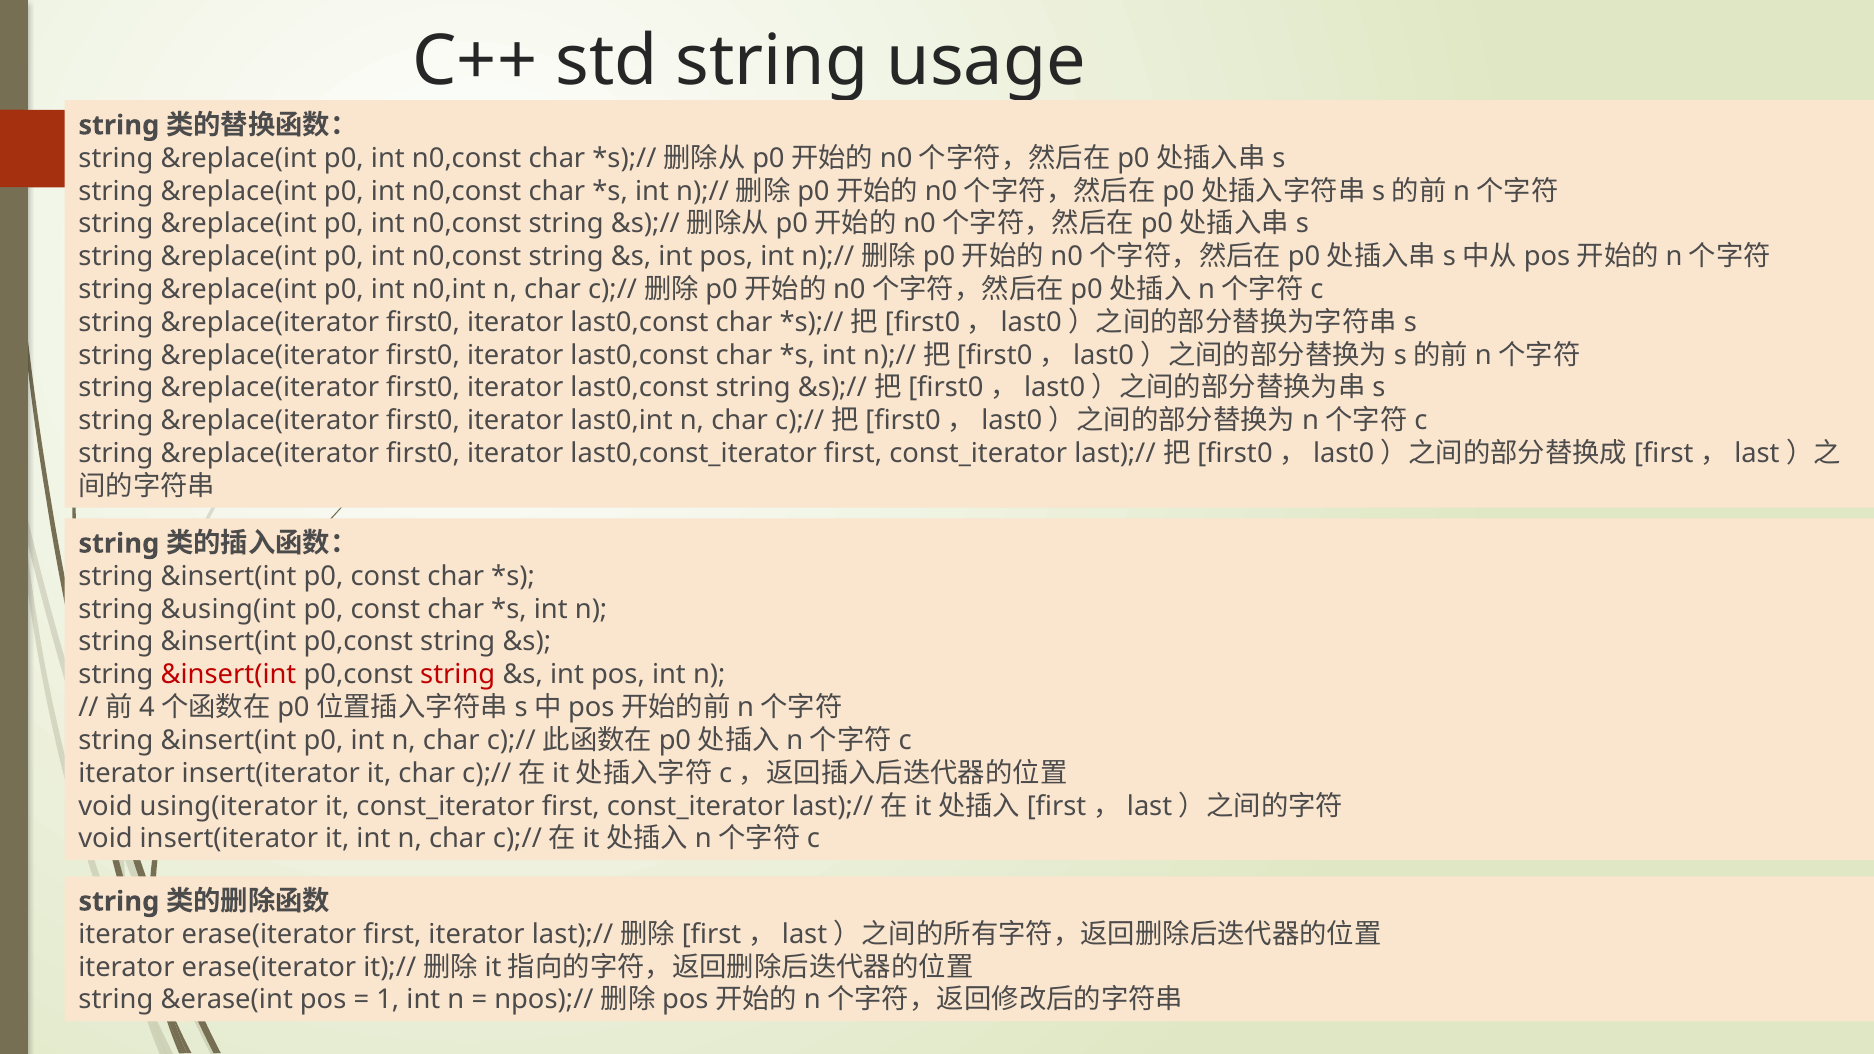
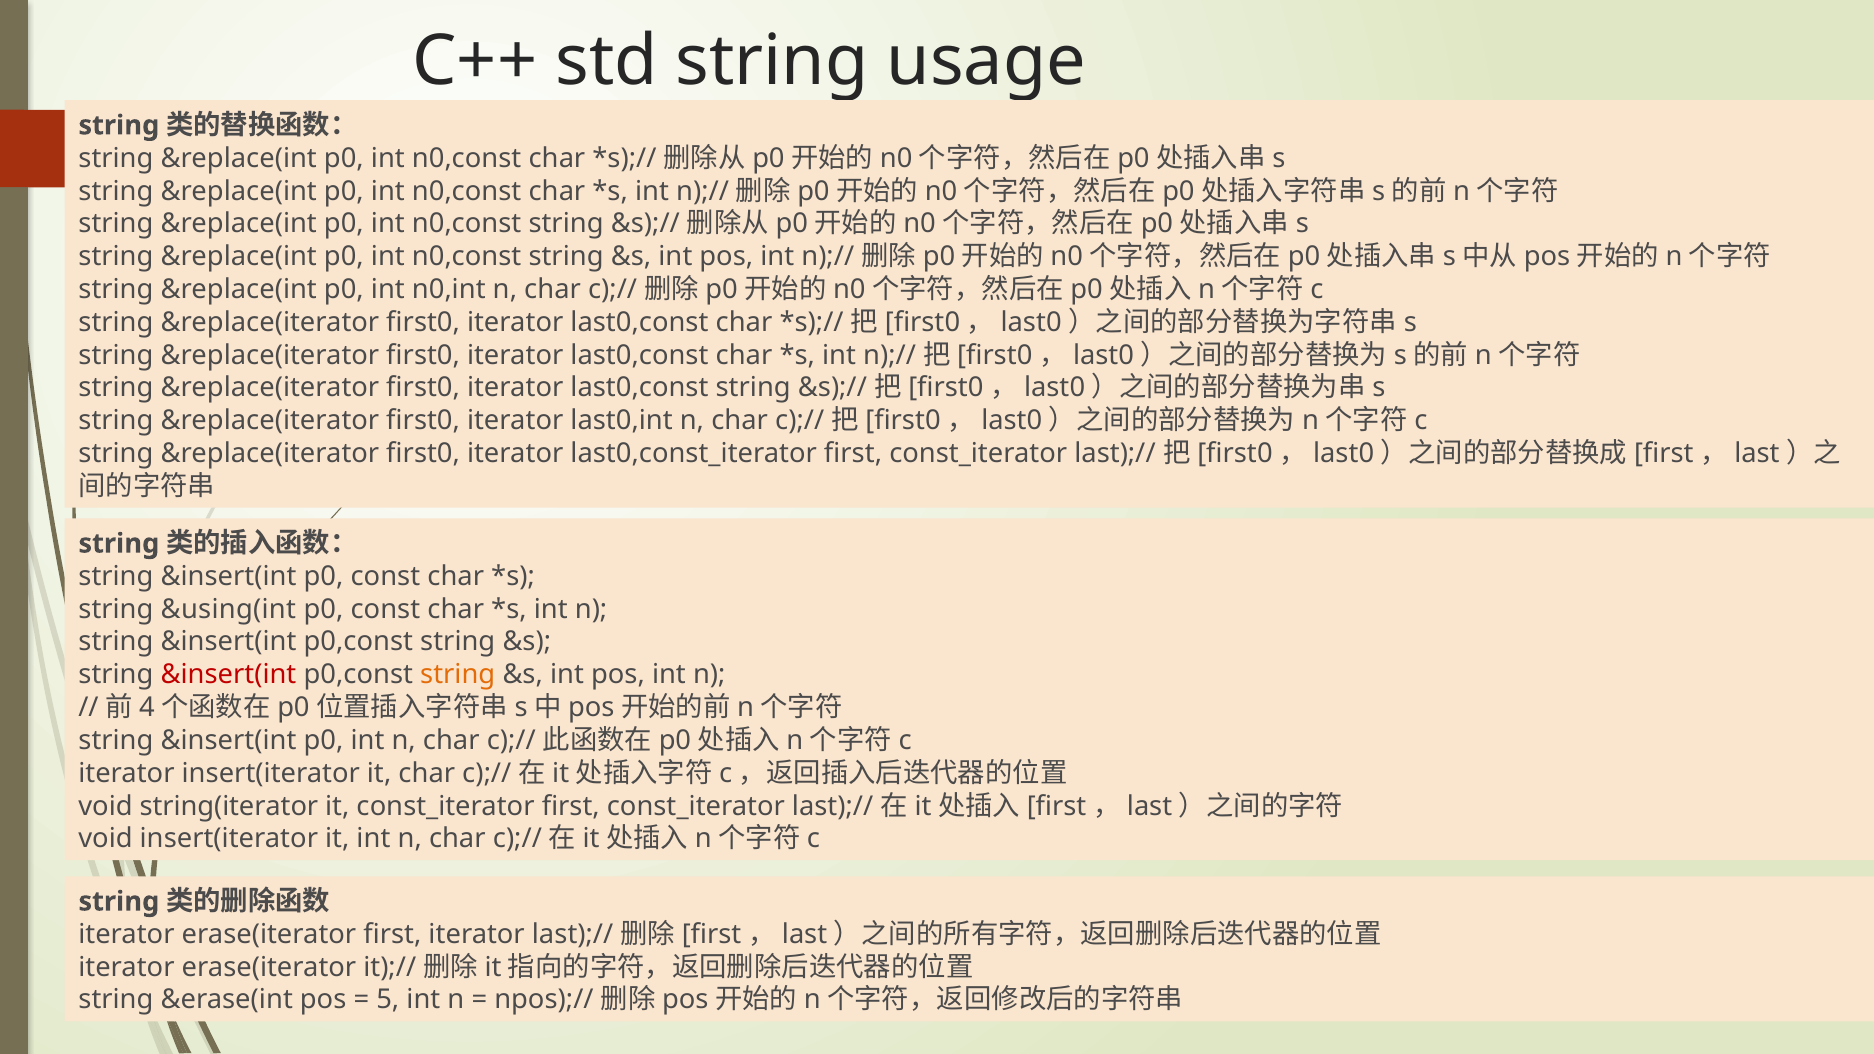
string at (458, 675) colour: red -> orange
using(iterator: using(iterator -> string(iterator
1: 1 -> 5
